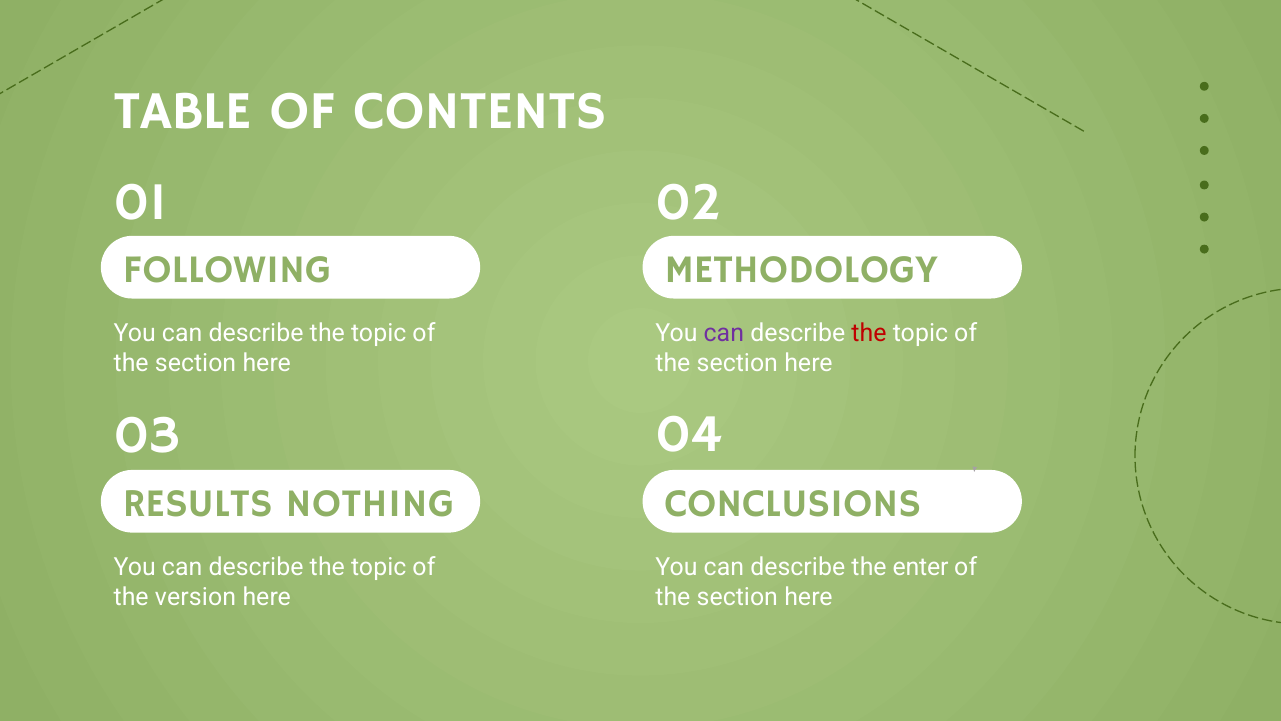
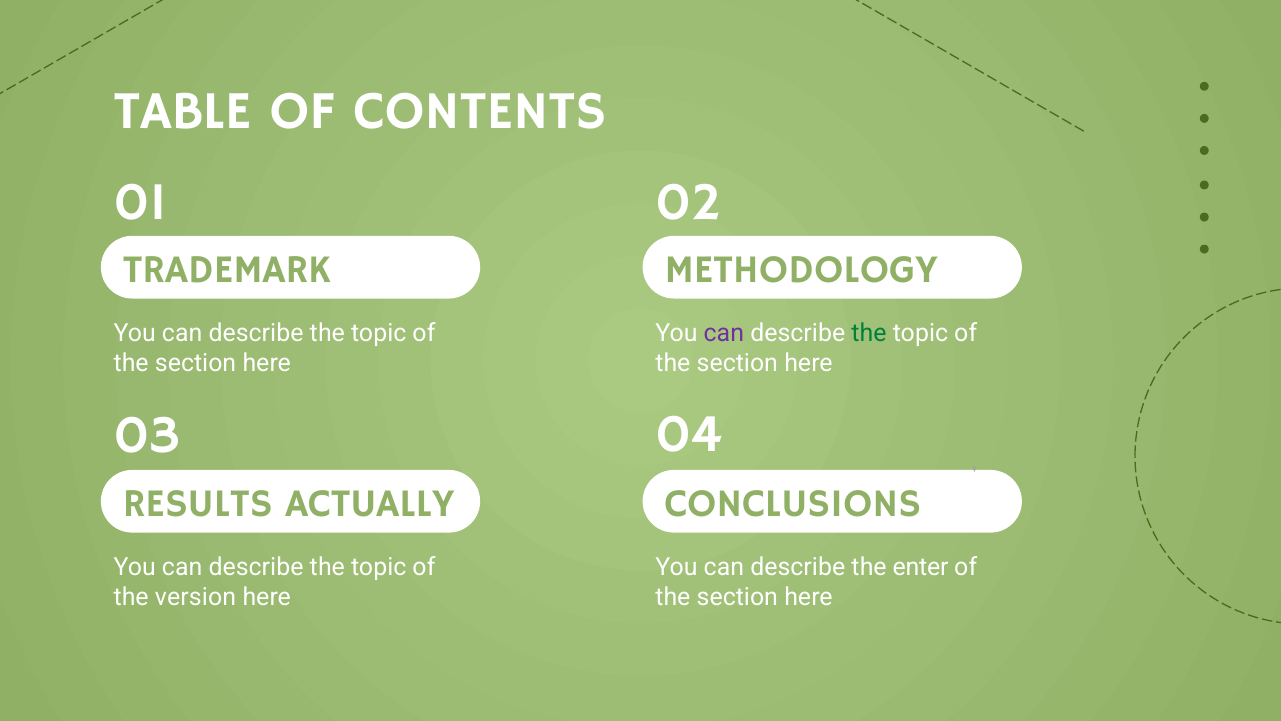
FOLLOWING: FOLLOWING -> TRADEMARK
the at (869, 333) colour: red -> green
NOTHING: NOTHING -> ACTUALLY
